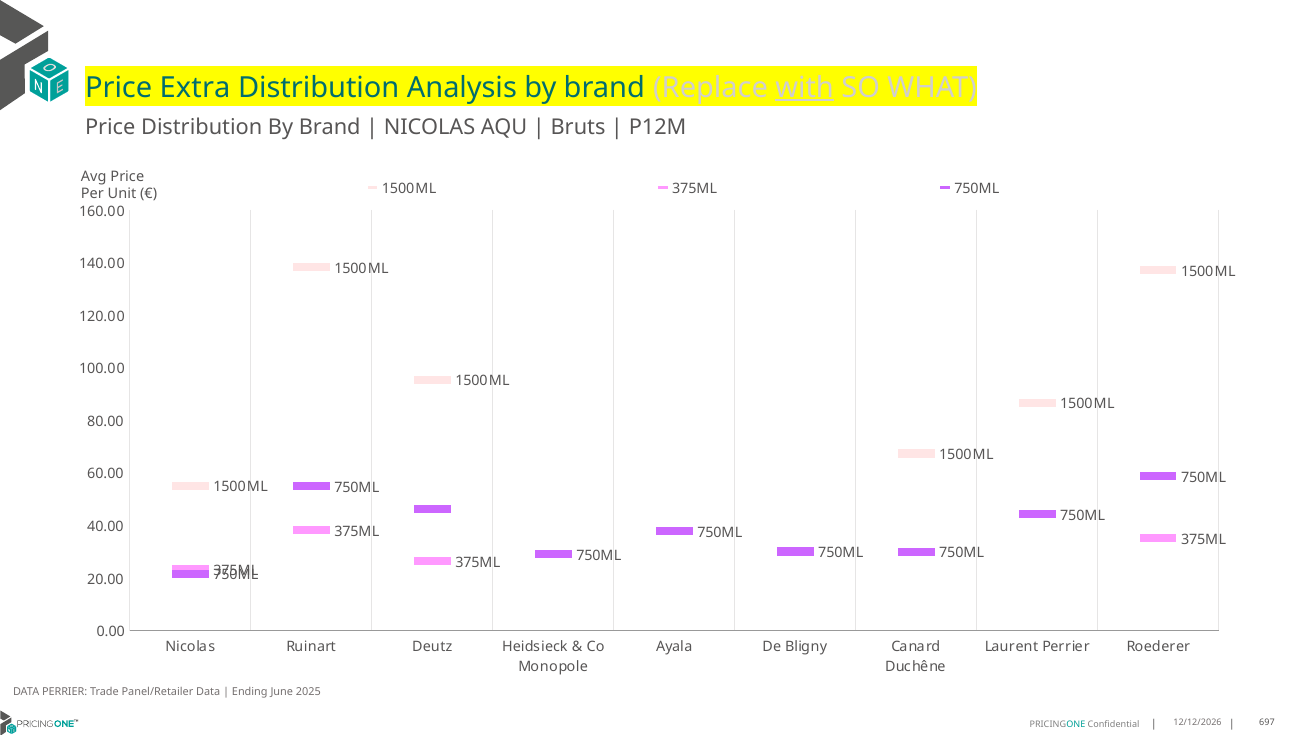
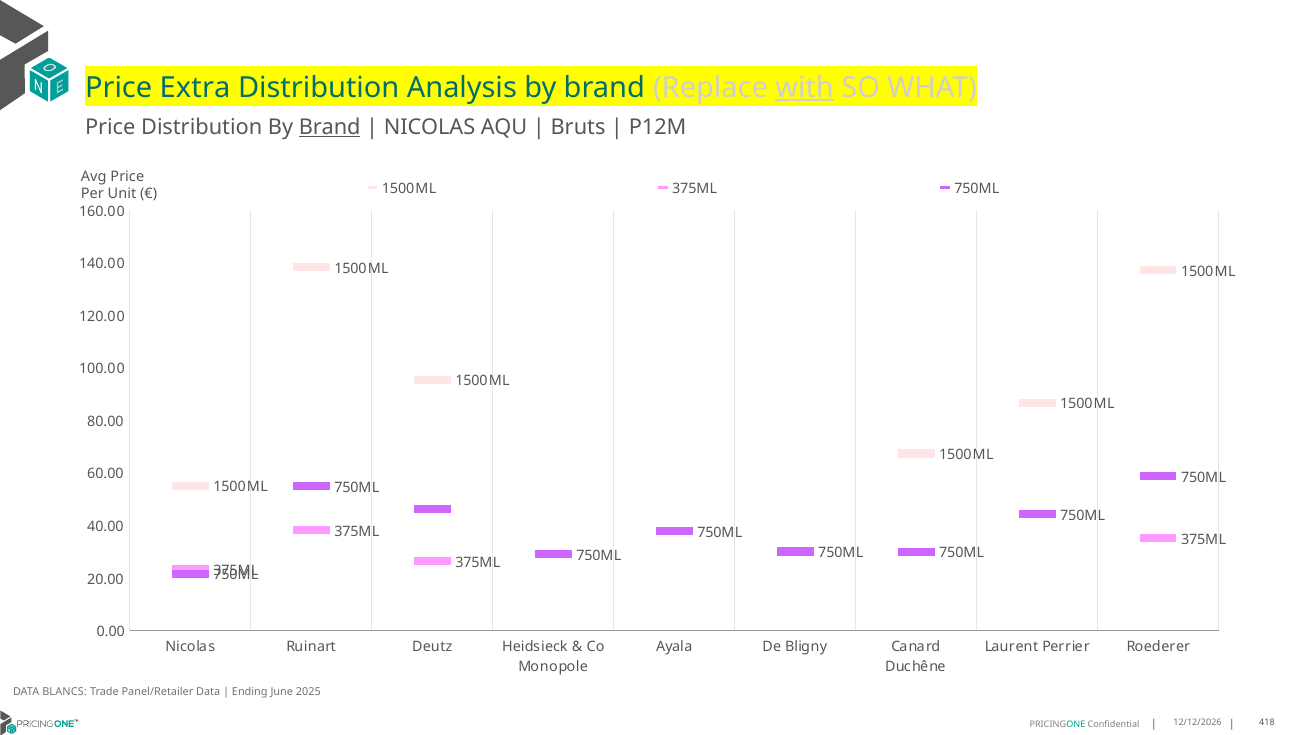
Brand at (330, 127) underline: none -> present
DATA PERRIER: PERRIER -> BLANCS
697: 697 -> 418
